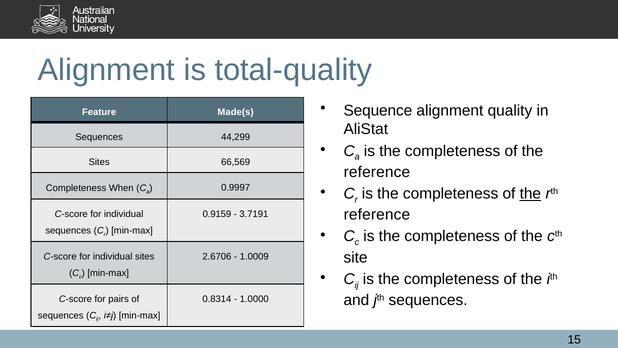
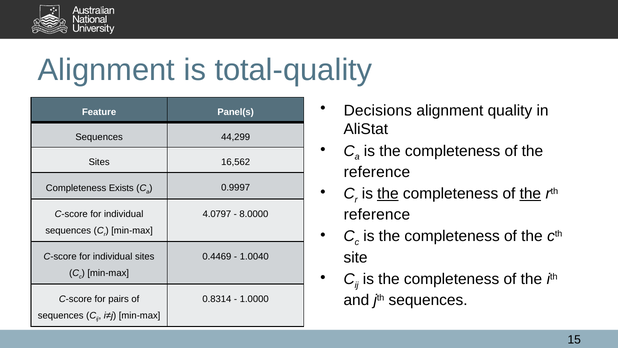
Sequence: Sequence -> Decisions
Made(s: Made(s -> Panel(s
66,569: 66,569 -> 16,562
When: When -> Exists
the at (388, 193) underline: none -> present
0.9159: 0.9159 -> 4.0797
3.7191: 3.7191 -> 8.0000
2.6706: 2.6706 -> 0.4469
1.0009: 1.0009 -> 1.0040
